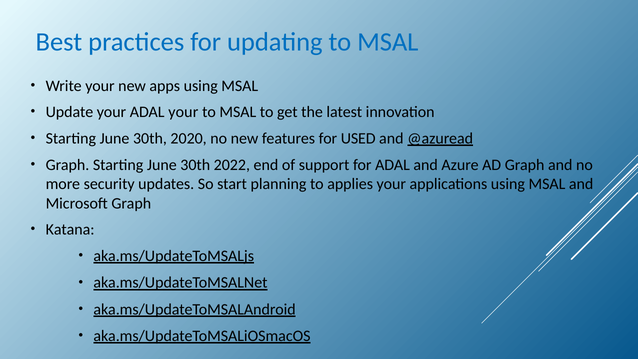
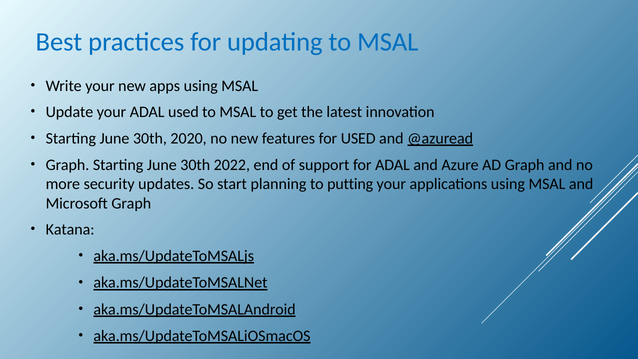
ADAL your: your -> used
applies: applies -> putting
